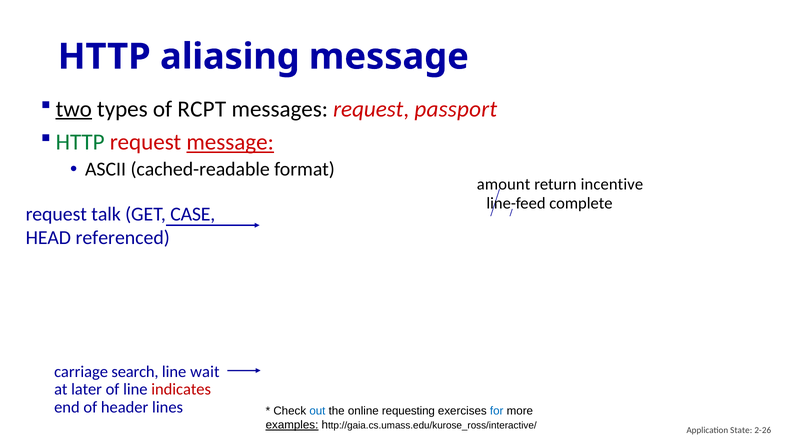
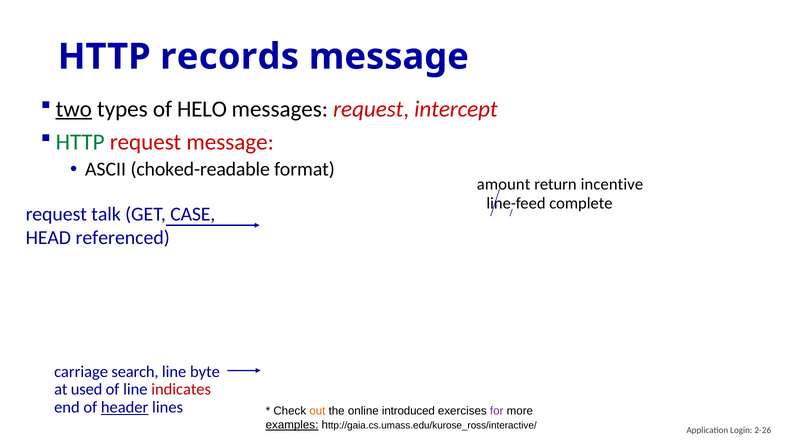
aliasing: aliasing -> records
RCPT: RCPT -> HELO
passport: passport -> intercept
message at (230, 142) underline: present -> none
cached-readable: cached-readable -> choked-readable
wait: wait -> byte
later: later -> used
header at (125, 408) underline: none -> present
out colour: blue -> orange
requesting: requesting -> introduced
for colour: blue -> purple
State: State -> Login
